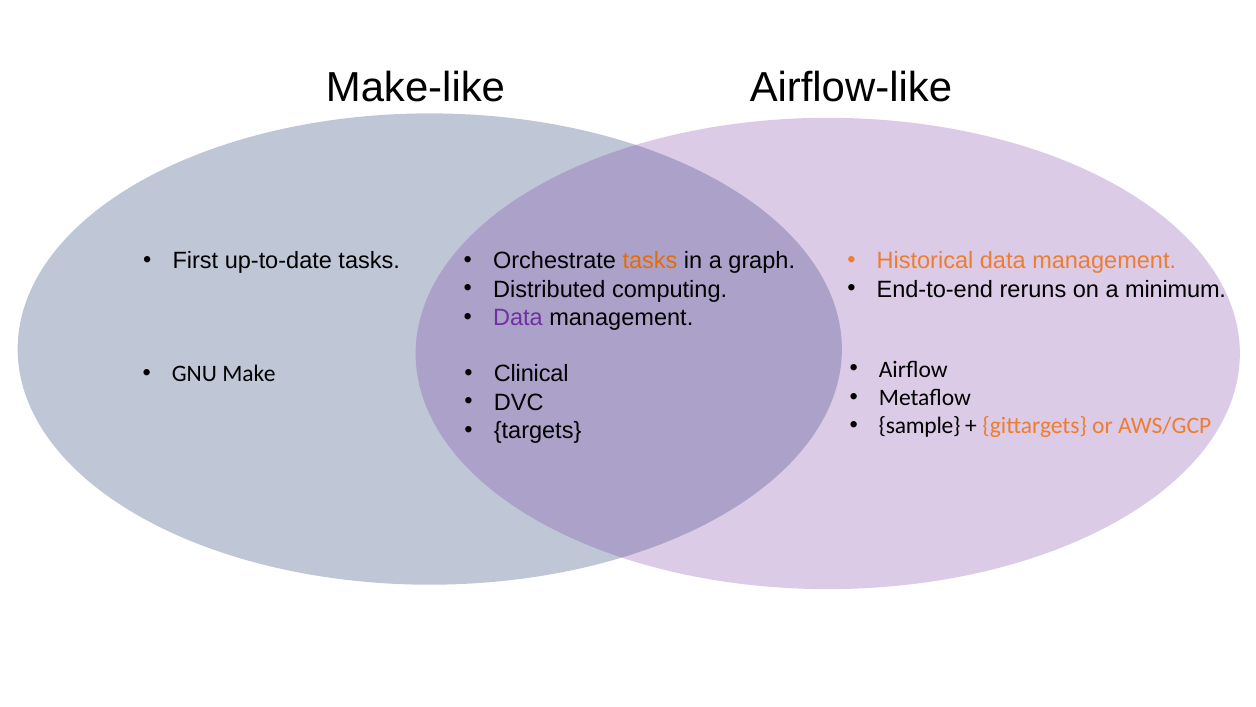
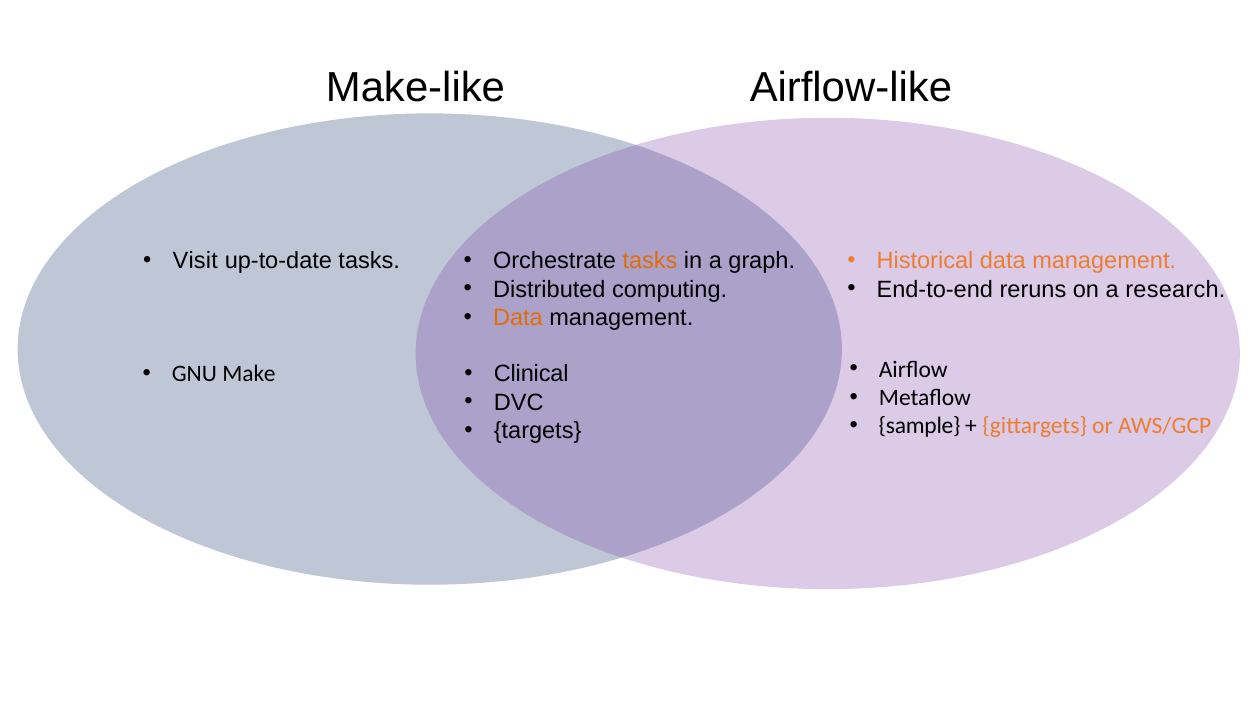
First: First -> Visit
minimum: minimum -> research
Data at (518, 318) colour: purple -> orange
